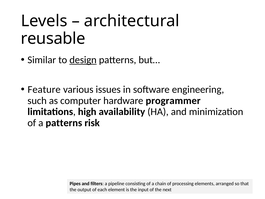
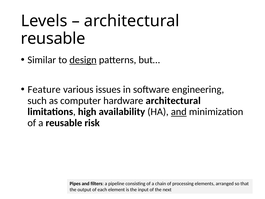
hardware programmer: programmer -> architectural
and at (179, 112) underline: none -> present
a patterns: patterns -> reusable
